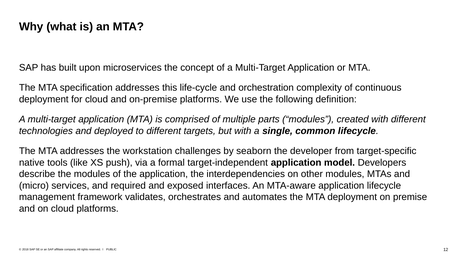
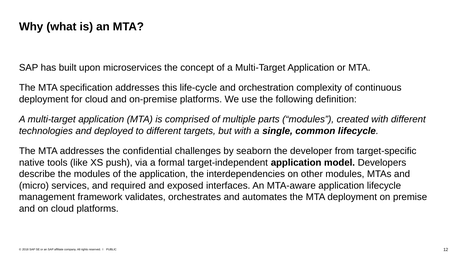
workstation: workstation -> confidential
